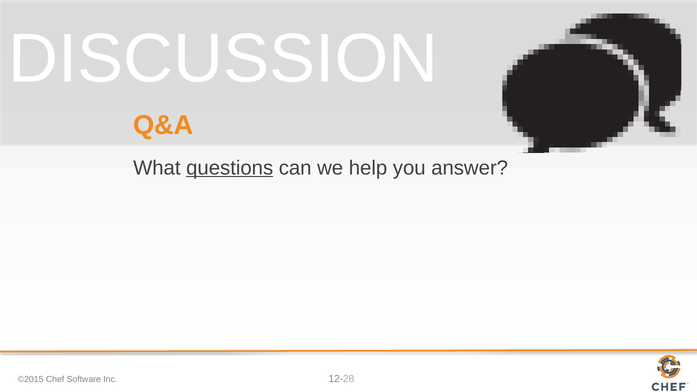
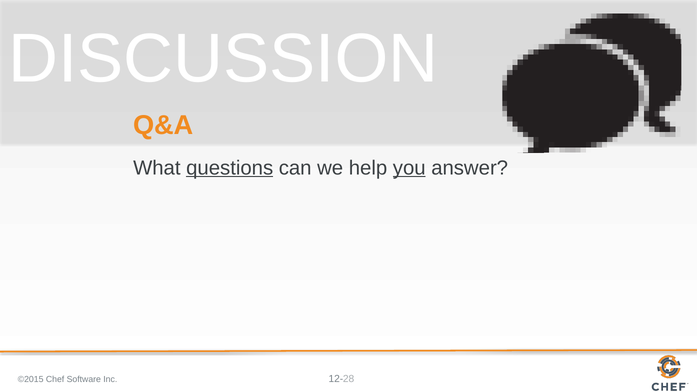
you underline: none -> present
